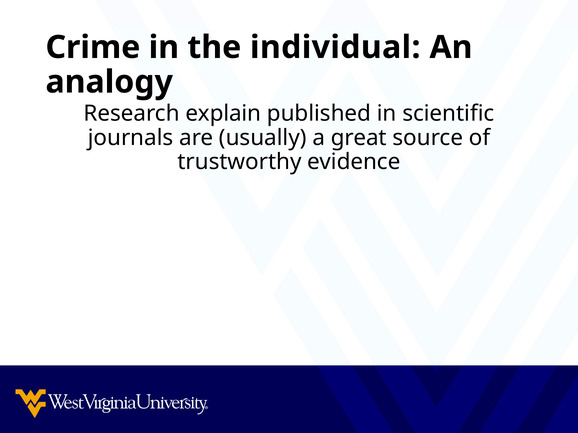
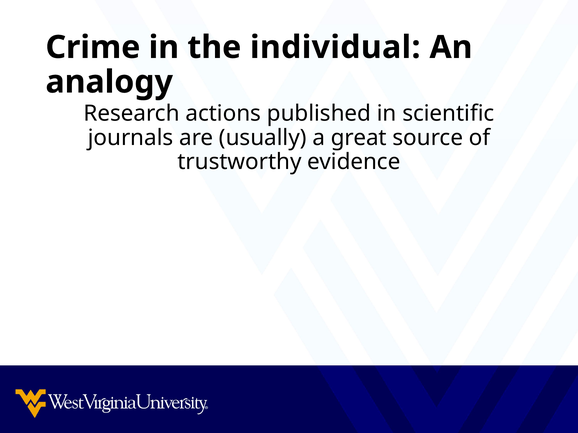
explain: explain -> actions
